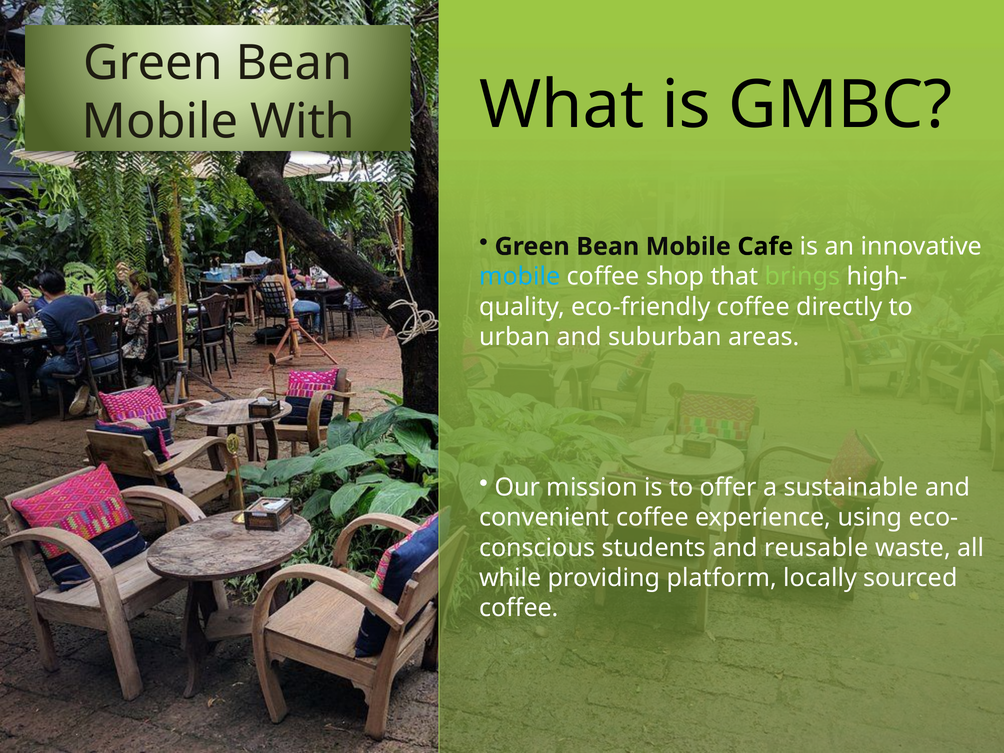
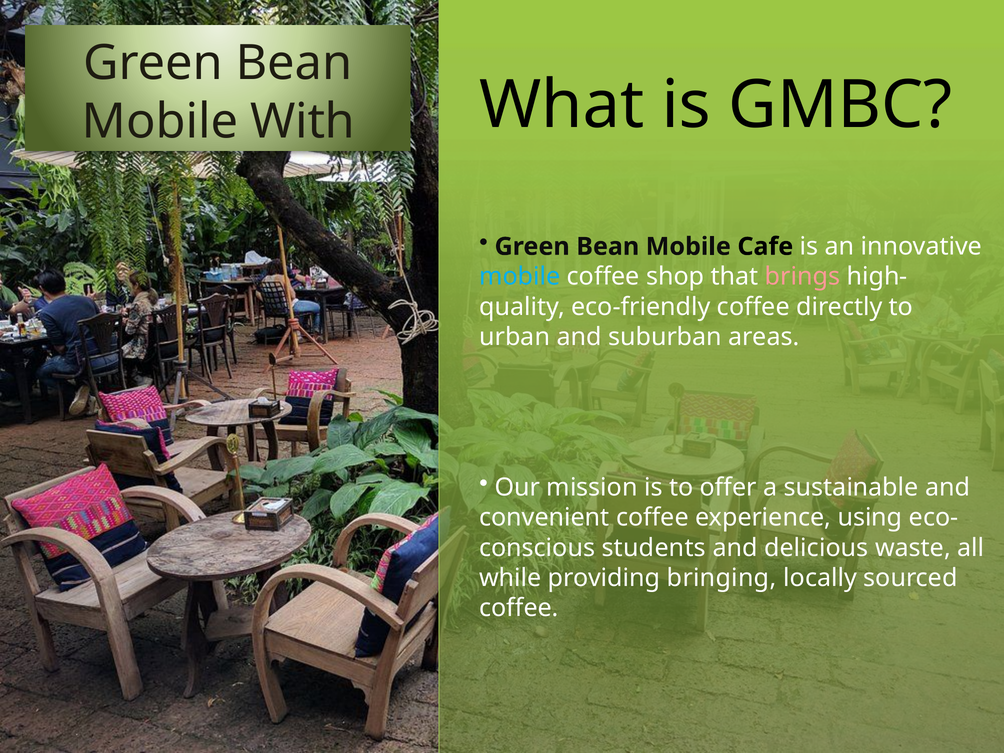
brings colour: light green -> pink
reusable: reusable -> delicious
platform: platform -> bringing
